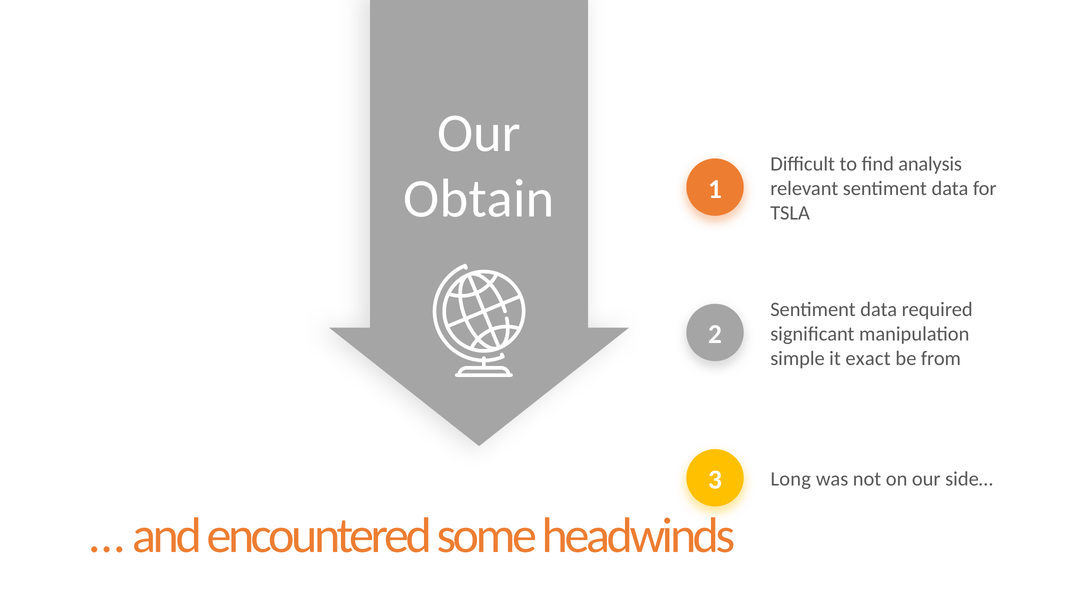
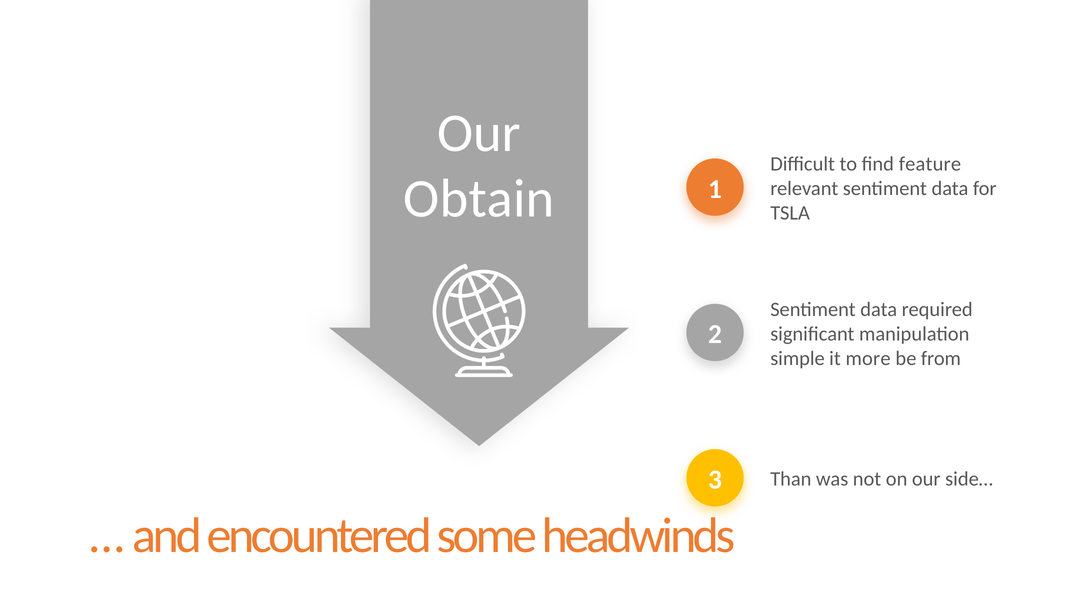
analysis: analysis -> feature
exact: exact -> more
Long: Long -> Than
